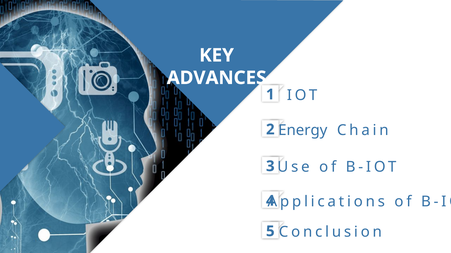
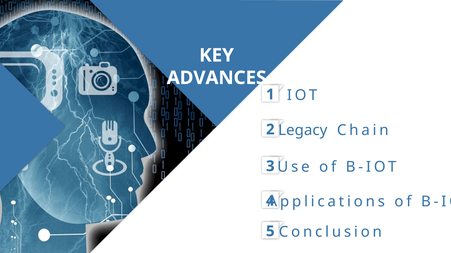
Energy: Energy -> Legacy
